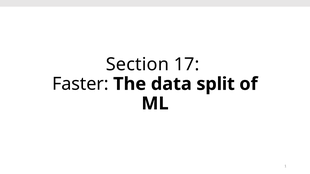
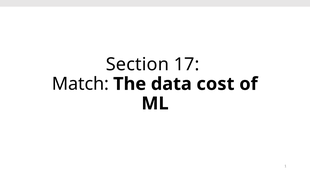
Faster: Faster -> Match
split: split -> cost
